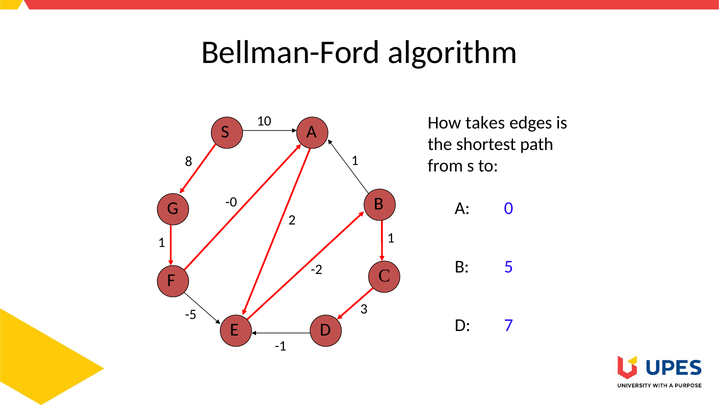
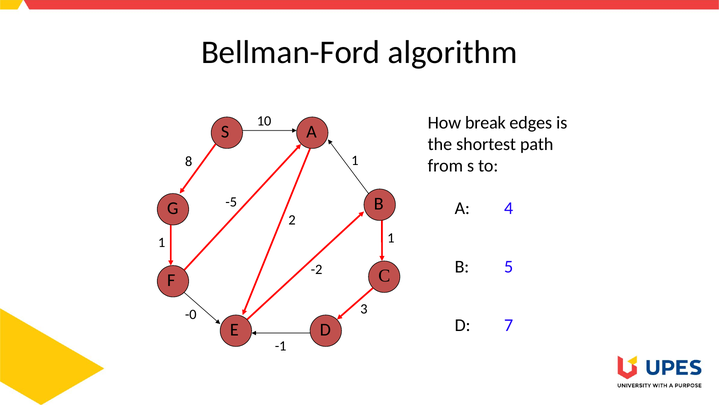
takes: takes -> break
-0: -0 -> -5
0: 0 -> 4
-5: -5 -> -0
